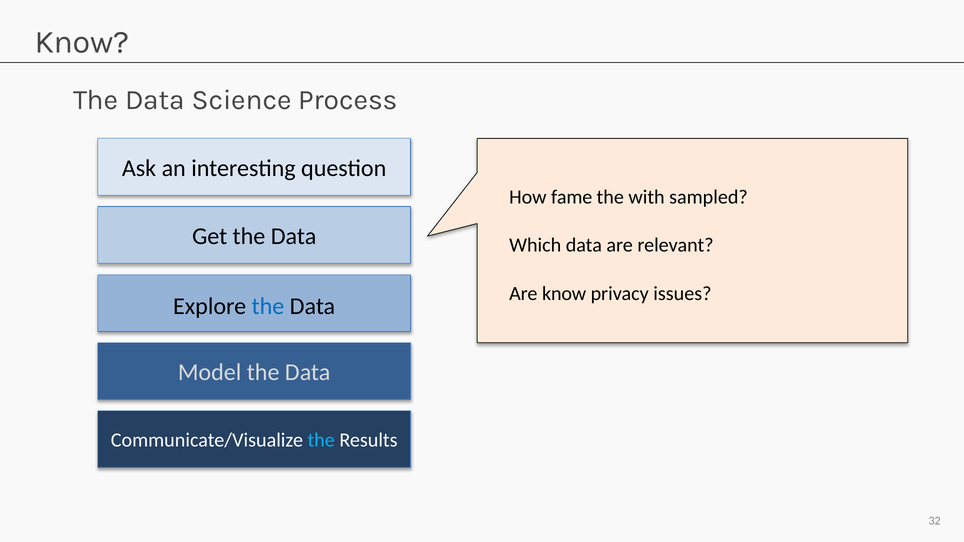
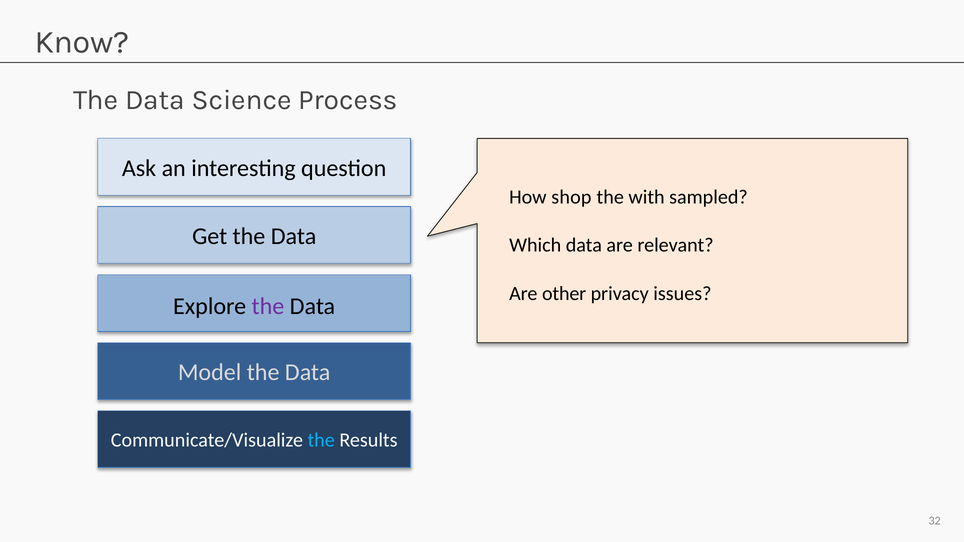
fame: fame -> shop
Are know: know -> other
the at (268, 307) colour: blue -> purple
